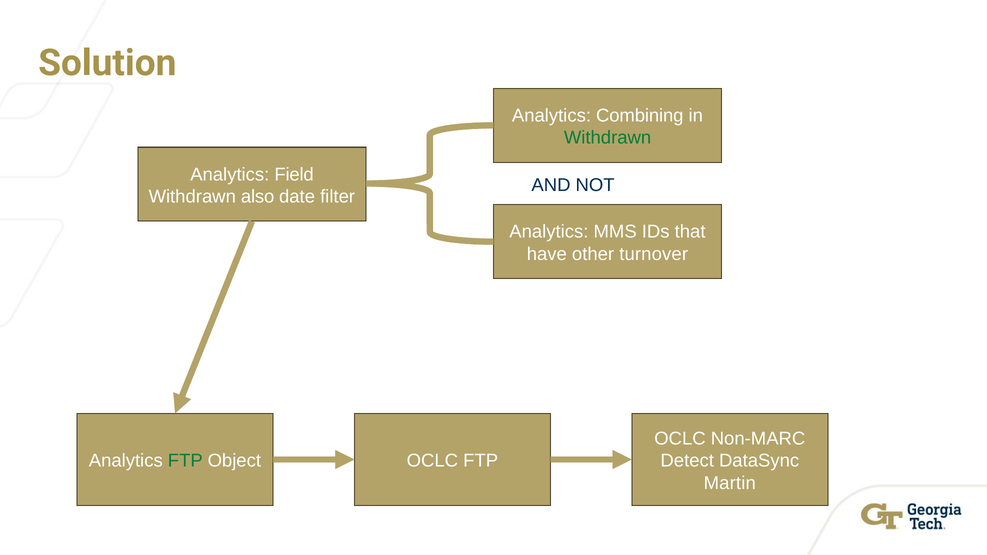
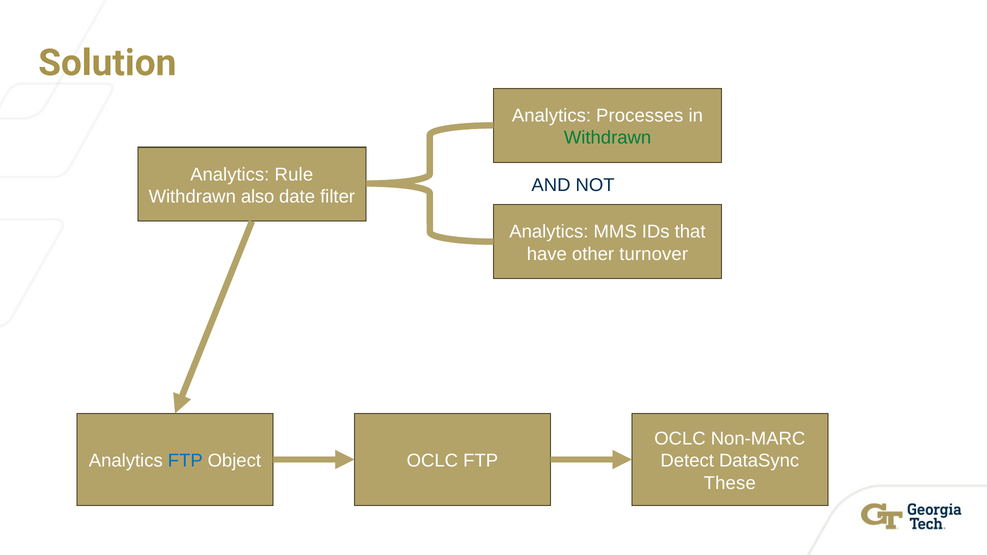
Combining: Combining -> Processes
Field: Field -> Rule
FTP at (185, 461) colour: green -> blue
Martin: Martin -> These
